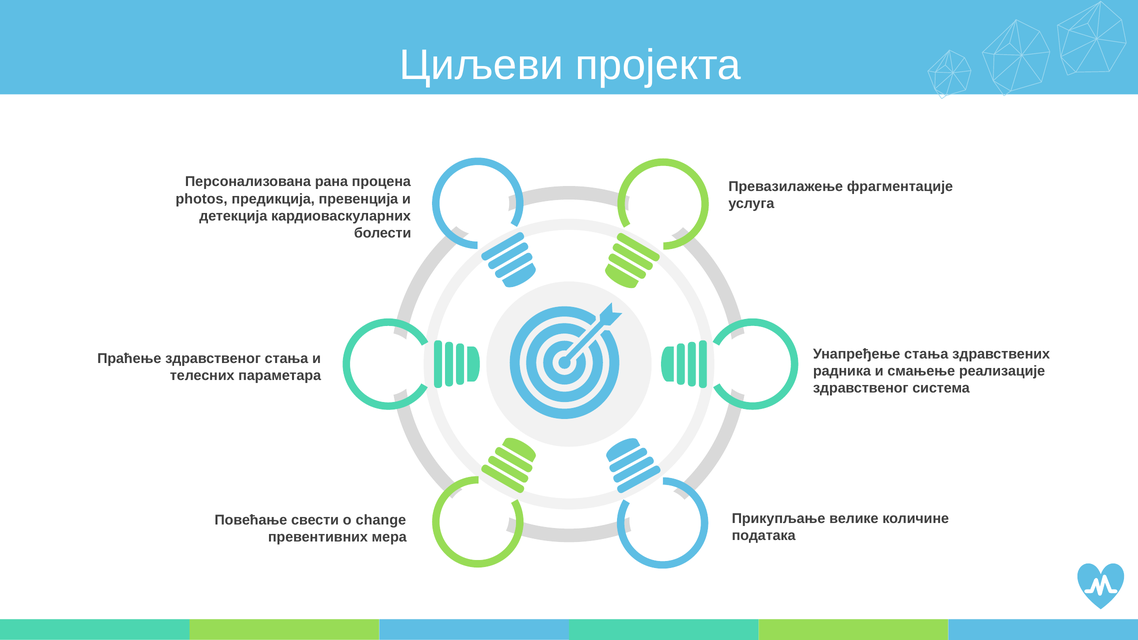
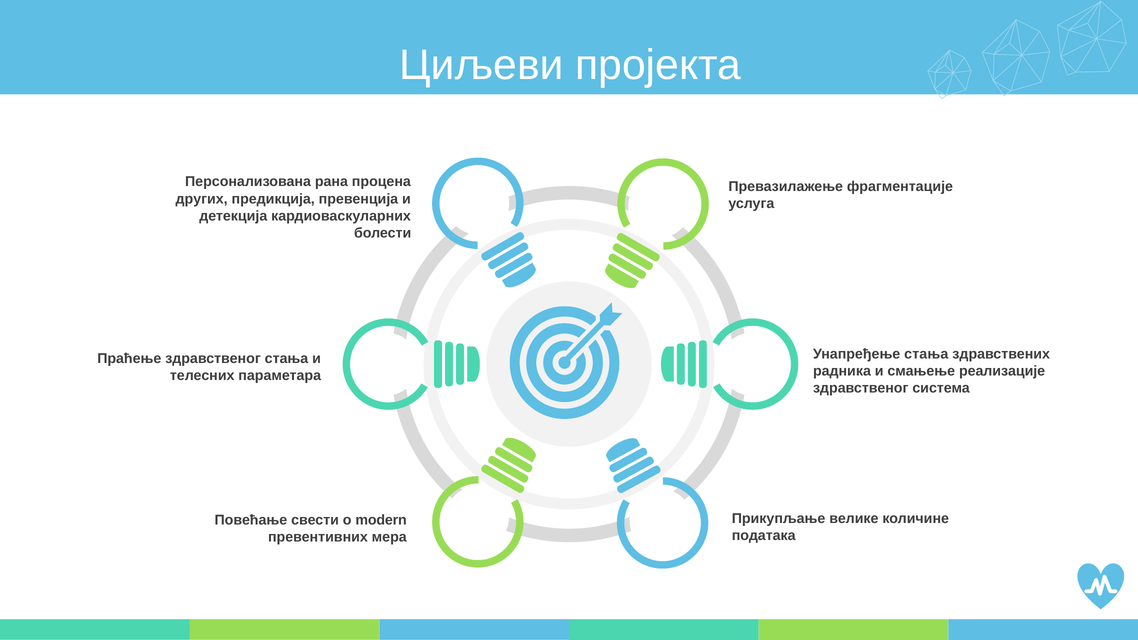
photos: photos -> других
change: change -> modern
